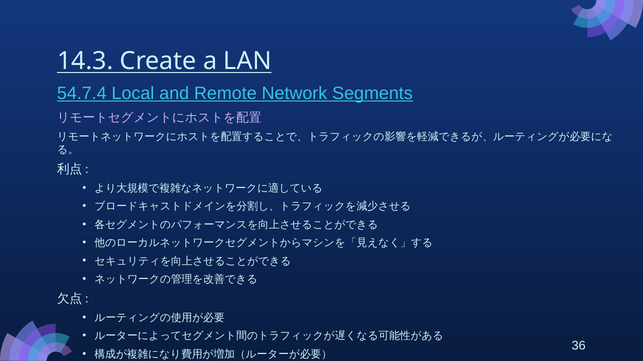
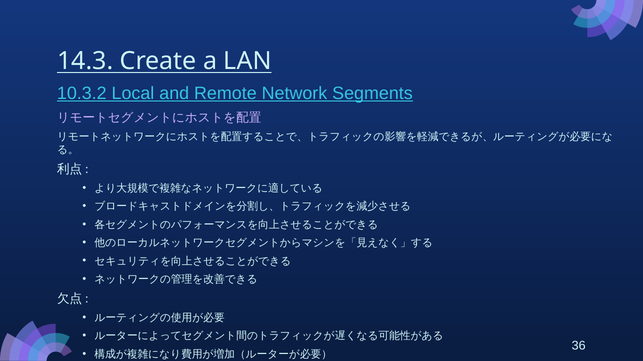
54.7.4: 54.7.4 -> 10.3.2
